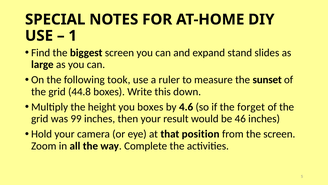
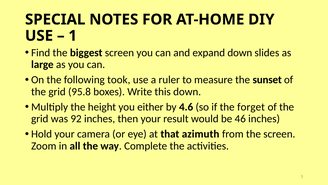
expand stand: stand -> down
44.8: 44.8 -> 95.8
you boxes: boxes -> either
99: 99 -> 92
position: position -> azimuth
